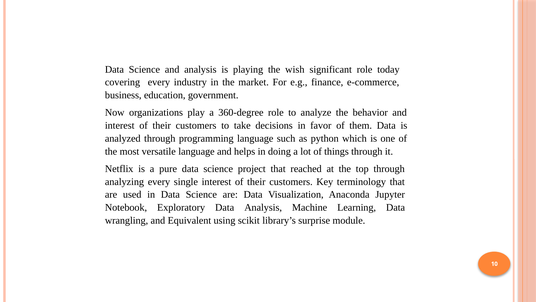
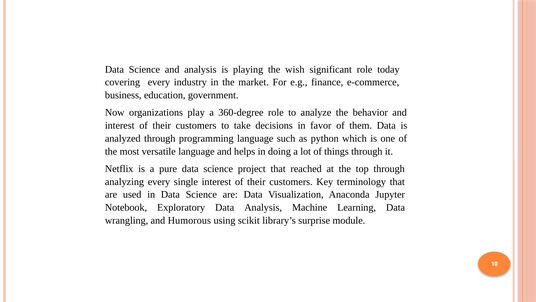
Equivalent: Equivalent -> Humorous
